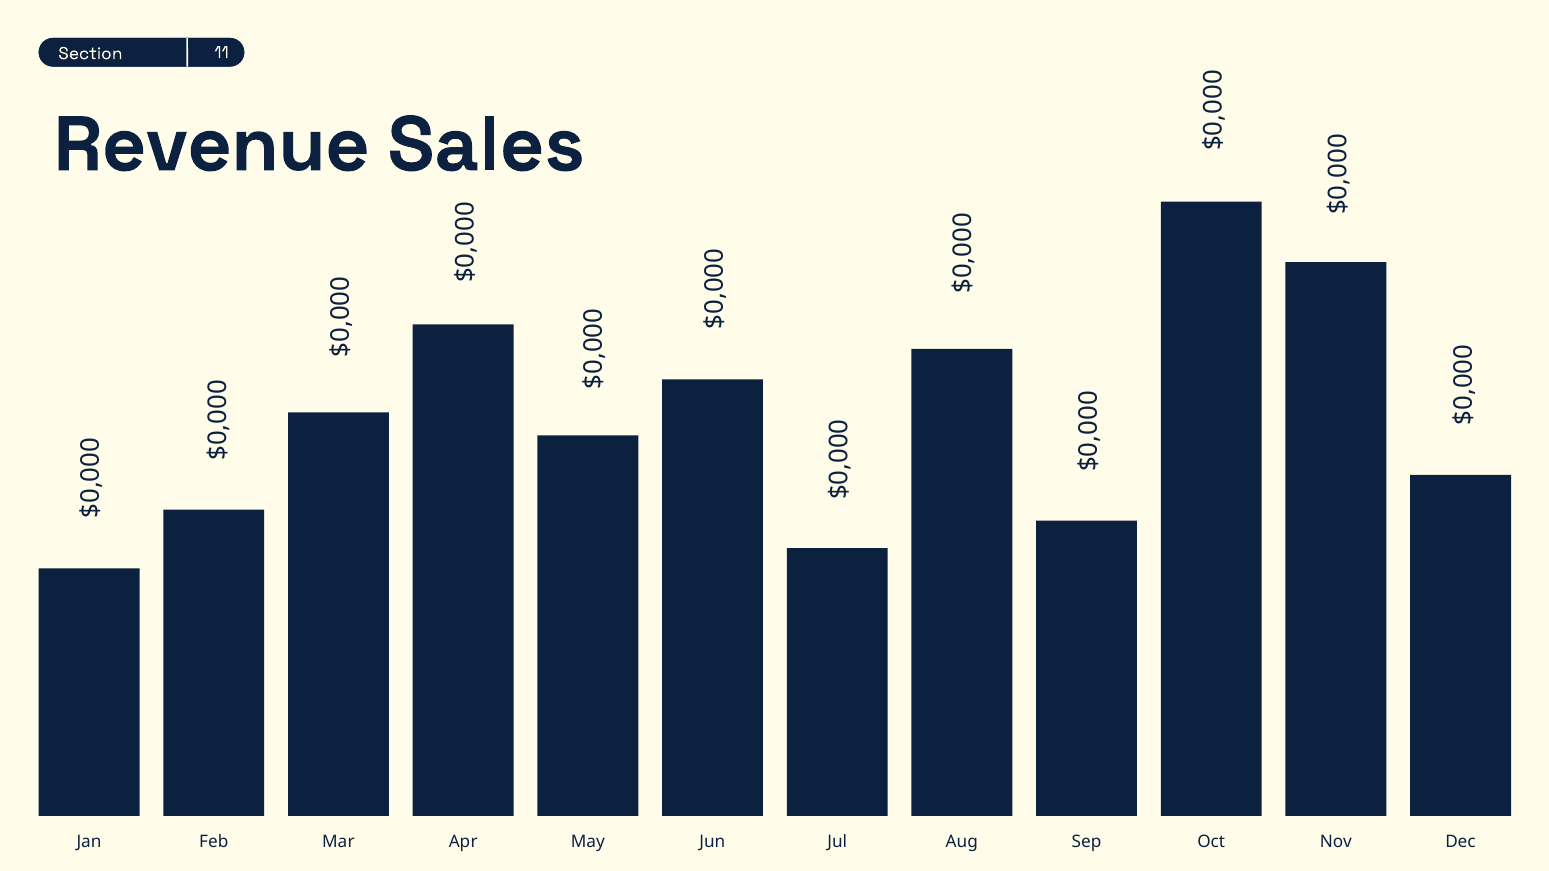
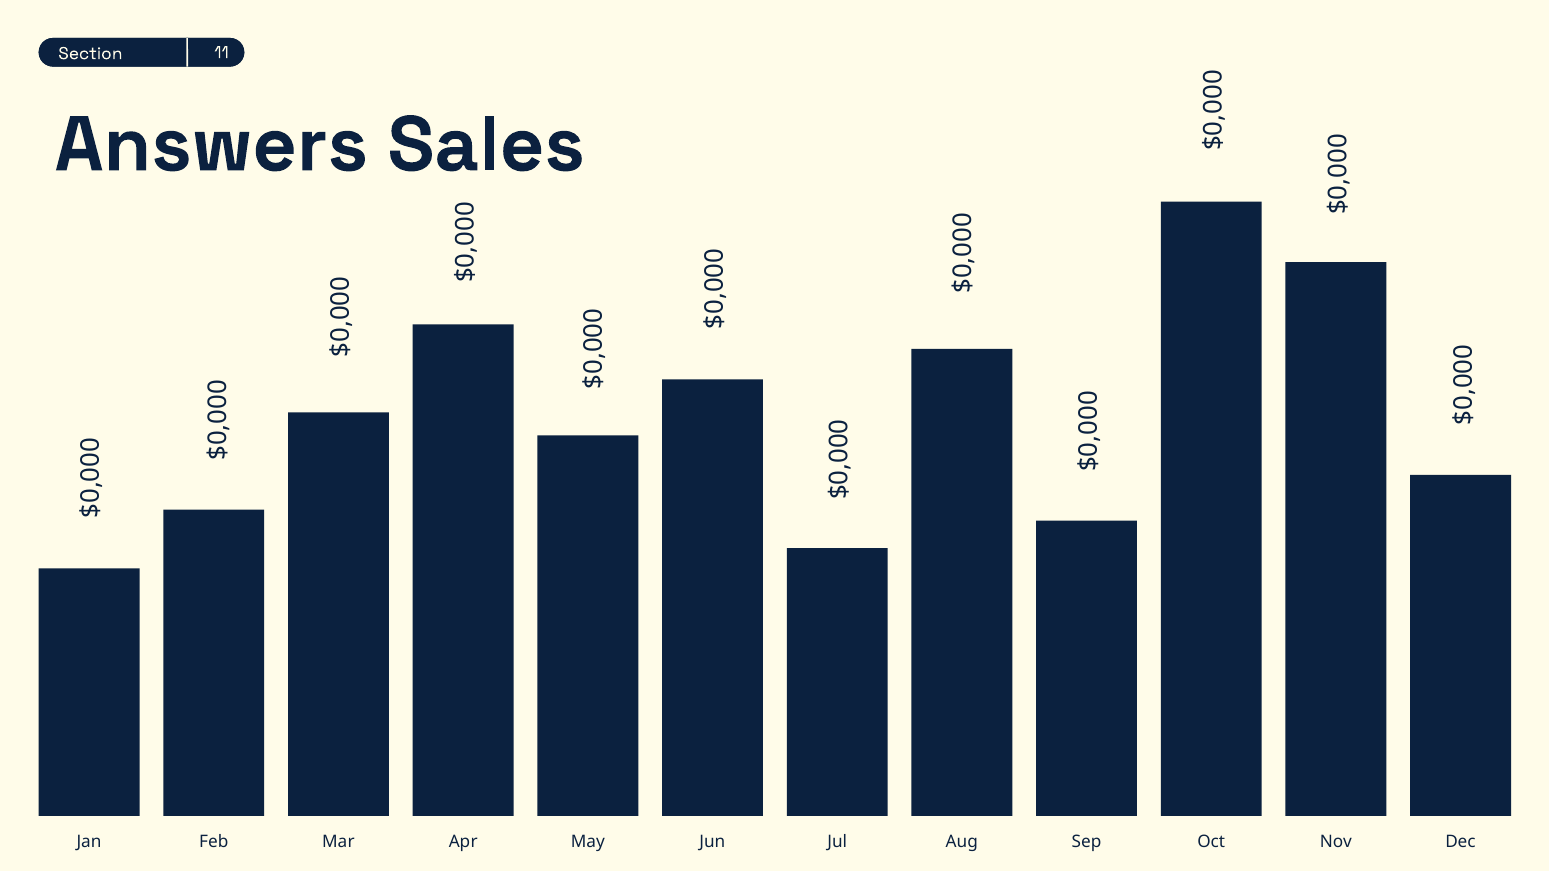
Revenue: Revenue -> Answers
